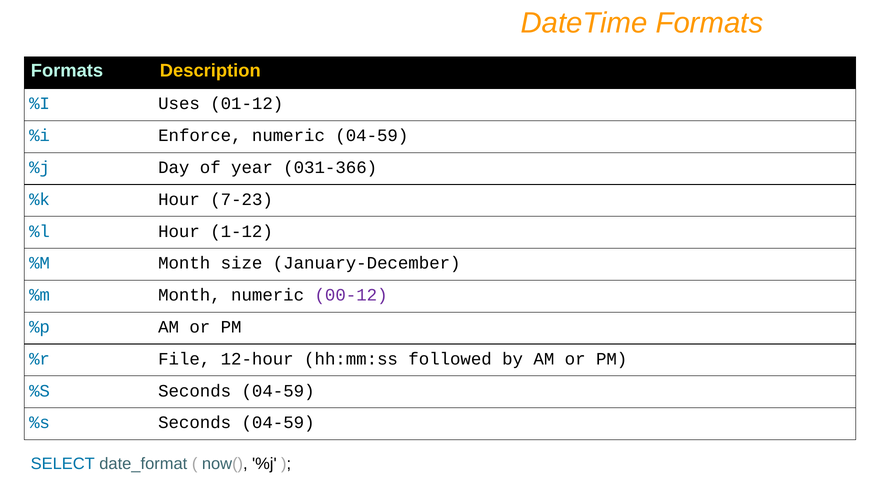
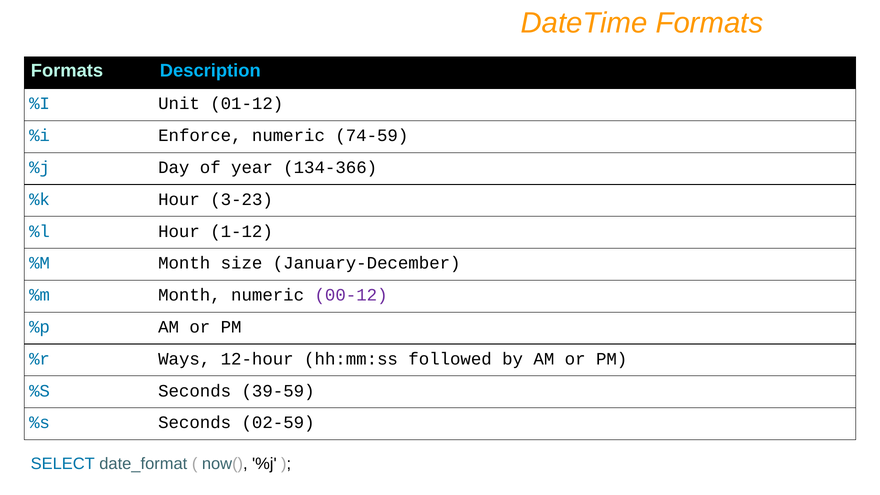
Description colour: yellow -> light blue
Uses: Uses -> Unit
numeric 04-59: 04-59 -> 74-59
031-366: 031-366 -> 134-366
7-23: 7-23 -> 3-23
File: File -> Ways
04-59 at (278, 391): 04-59 -> 39-59
04-59 at (278, 423): 04-59 -> 02-59
